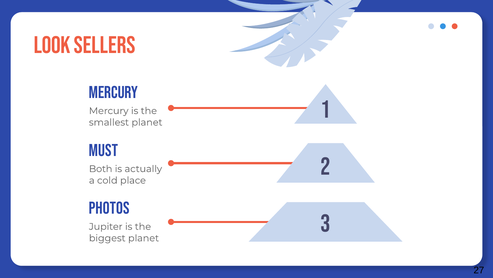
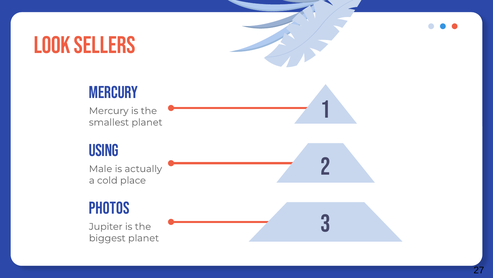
must: must -> using
Both: Both -> Male
